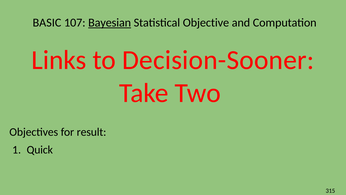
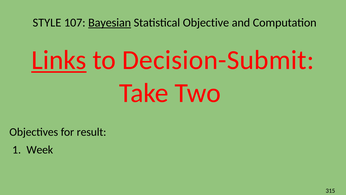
BASIC: BASIC -> STYLE
Links underline: none -> present
Decision-Sooner: Decision-Sooner -> Decision-Submit
Quick: Quick -> Week
